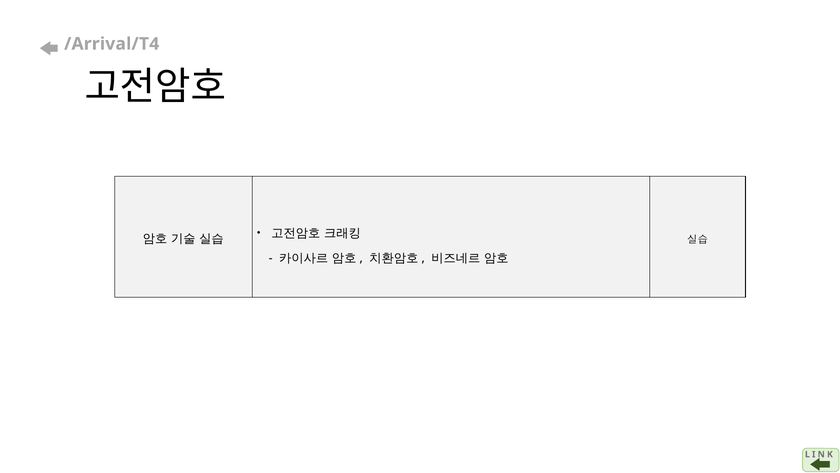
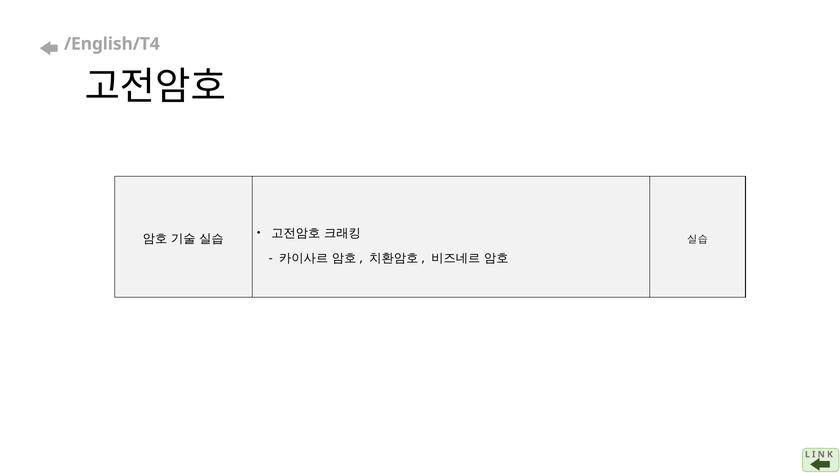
/Arrival/T4: /Arrival/T4 -> /English/T4
